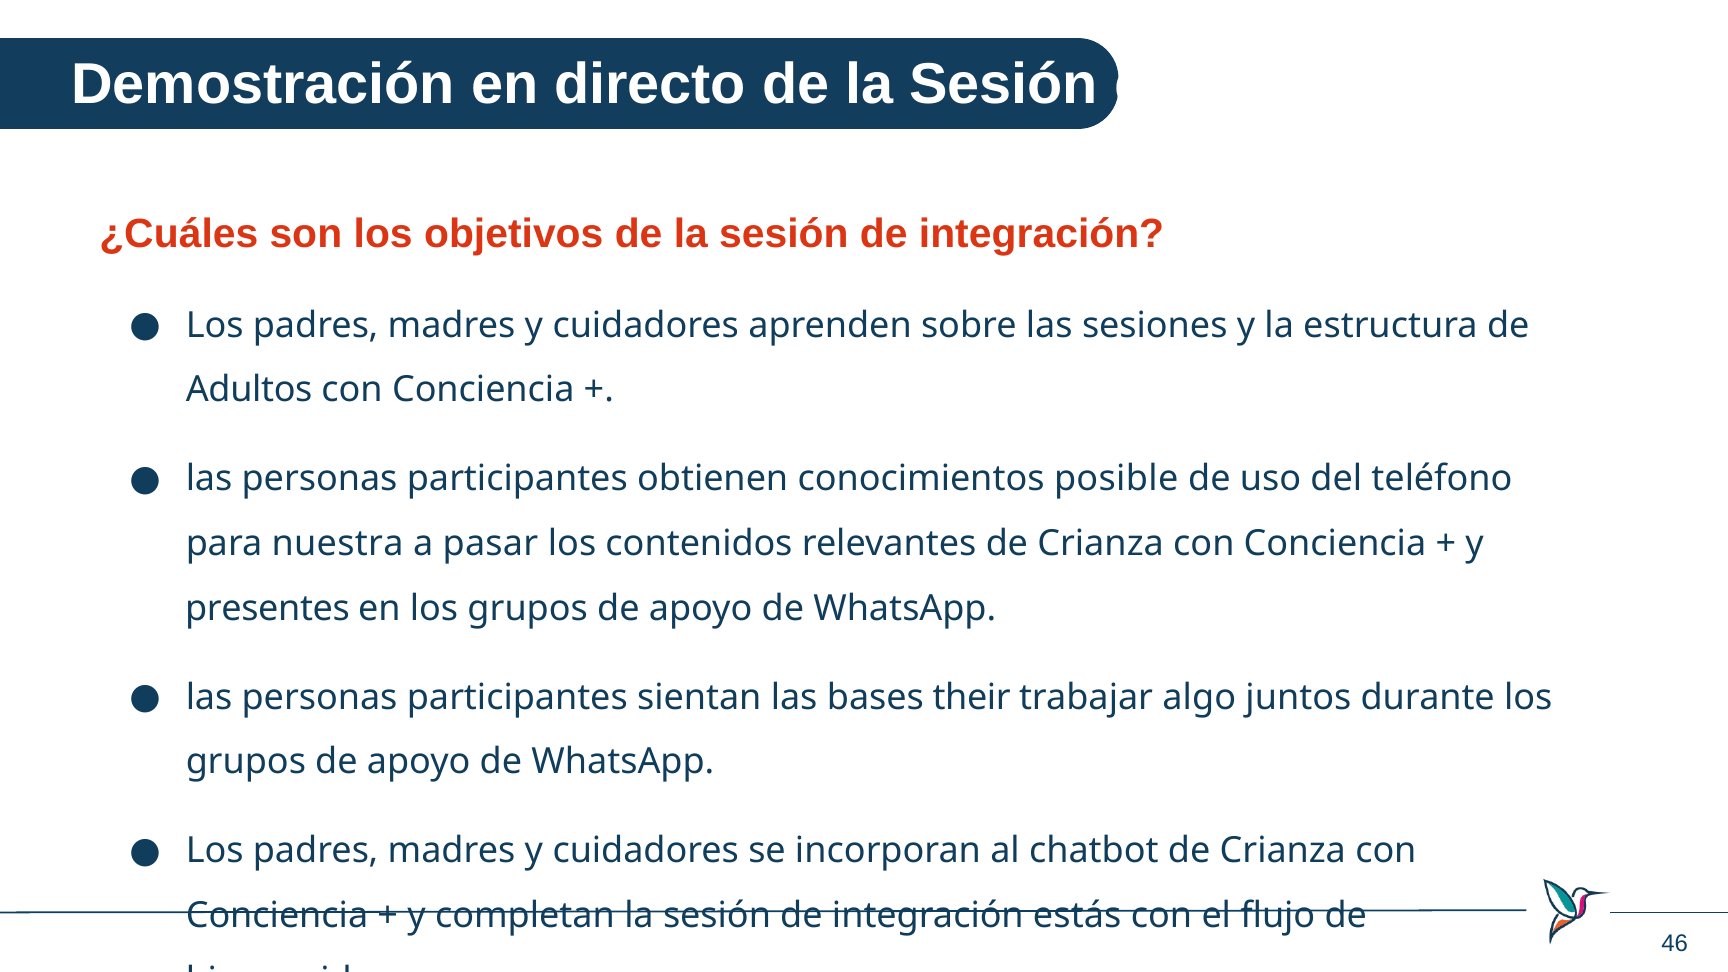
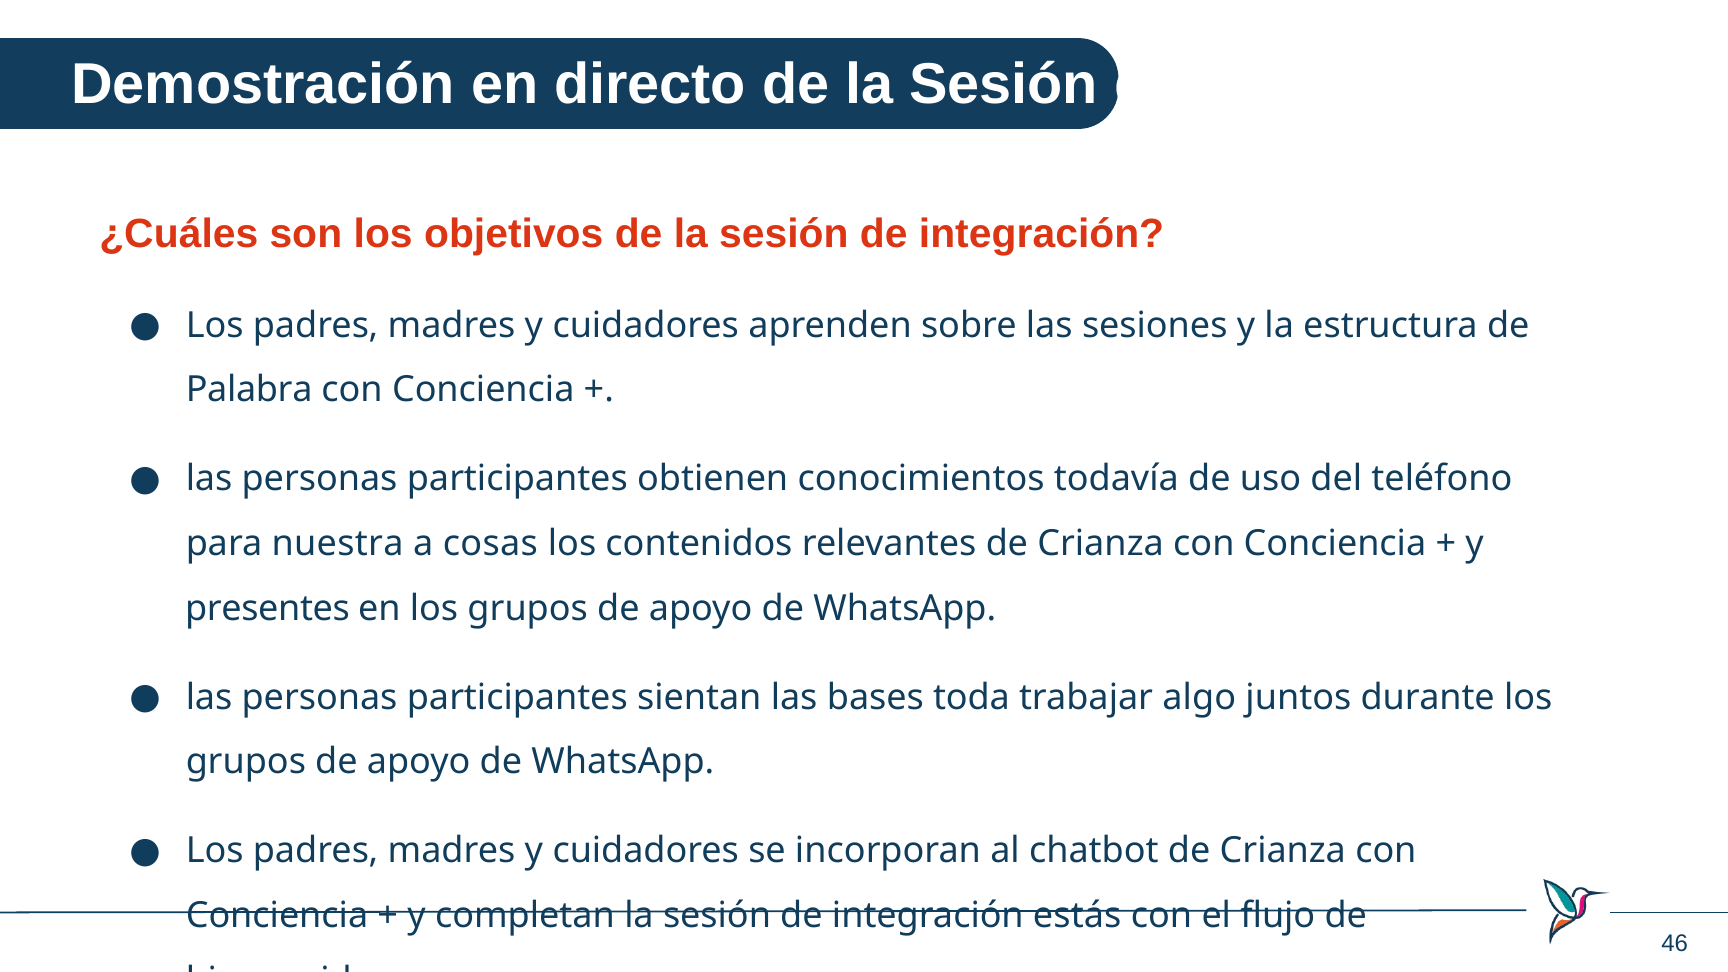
Adultos: Adultos -> Palabra
posible: posible -> todavía
pasar: pasar -> cosas
their: their -> toda
